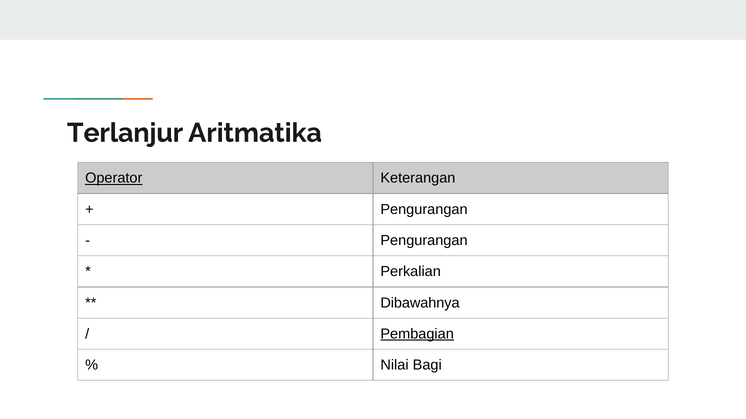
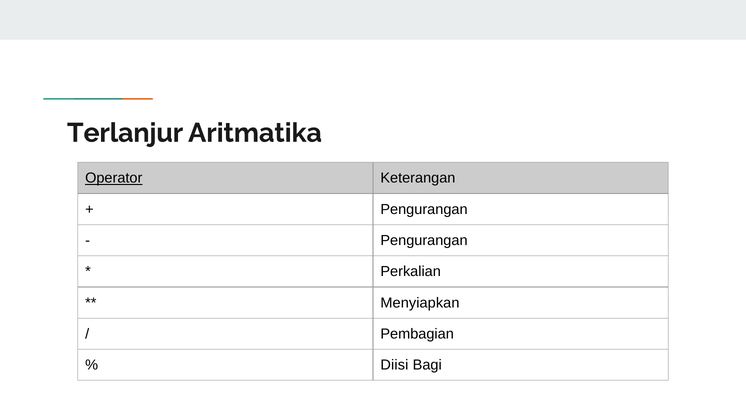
Dibawahnya: Dibawahnya -> Menyiapkan
Pembagian underline: present -> none
Nilai: Nilai -> Diisi
